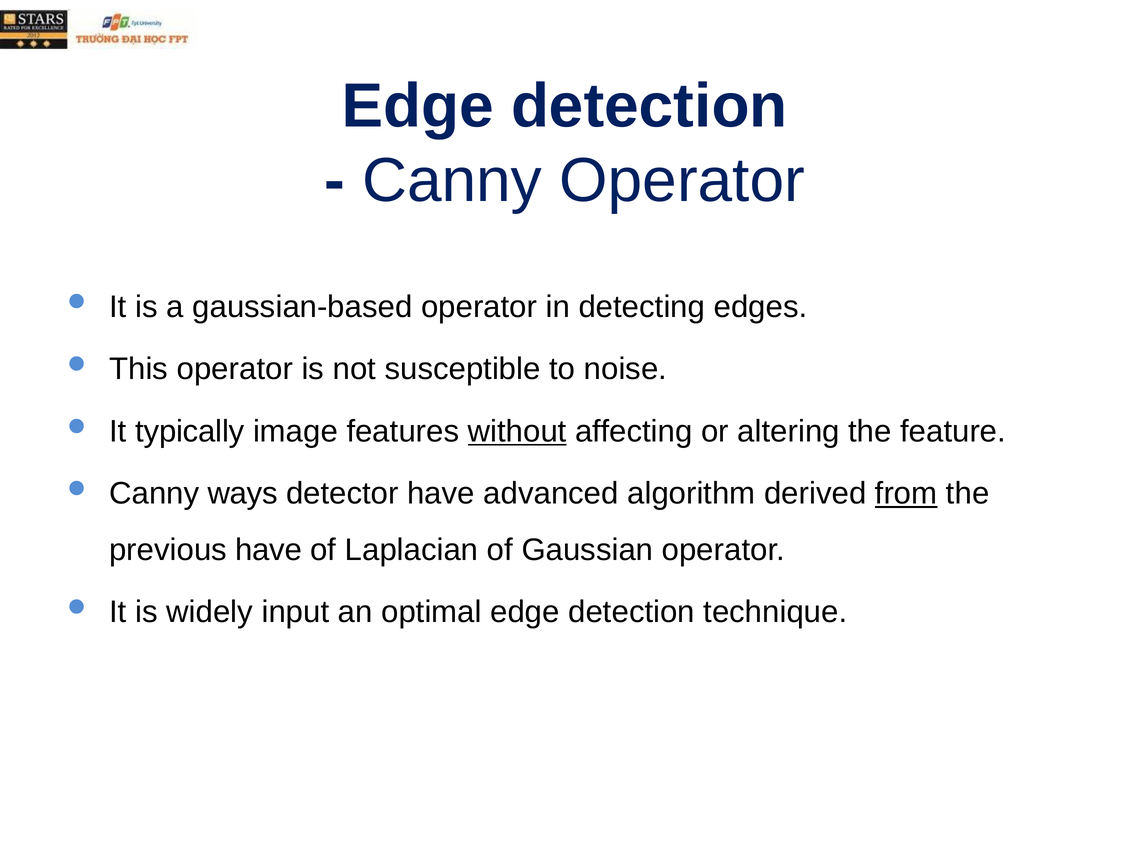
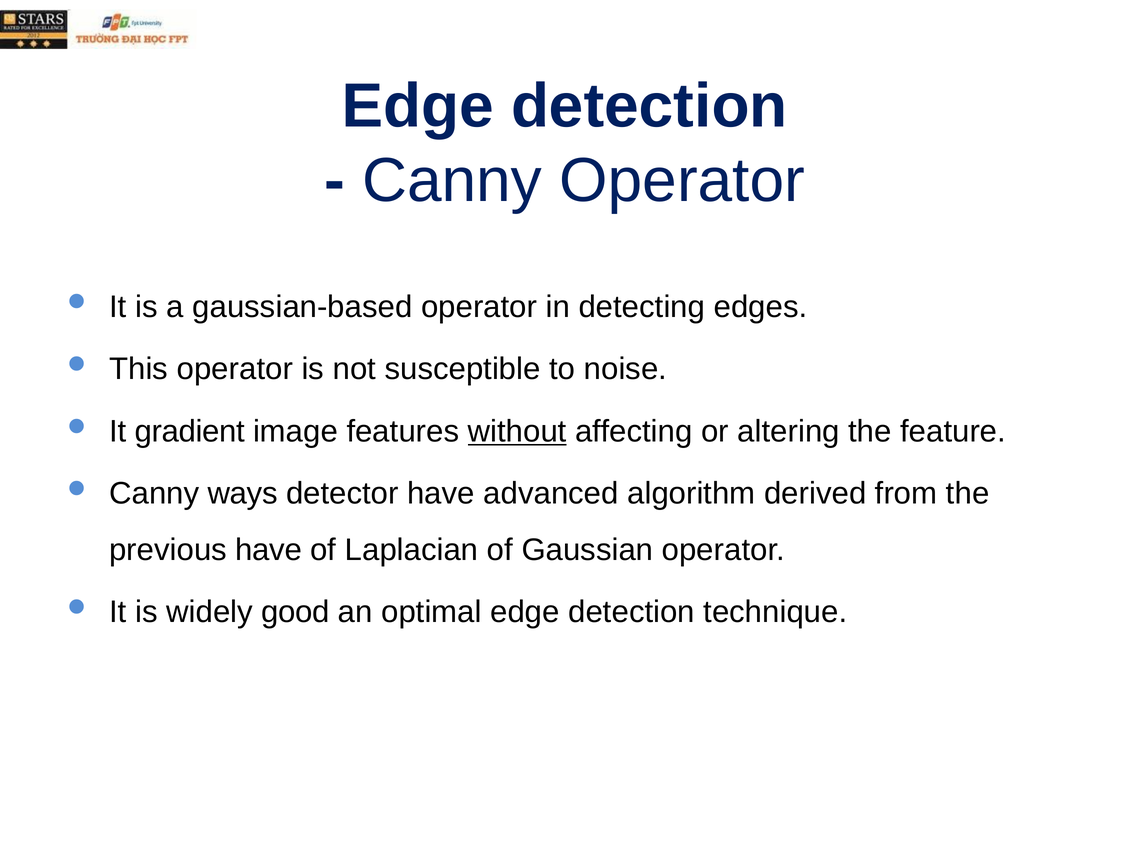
typically: typically -> gradient
from underline: present -> none
input: input -> good
